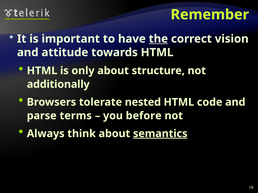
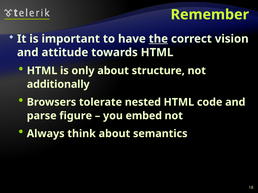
terms: terms -> figure
before: before -> embed
semantics underline: present -> none
